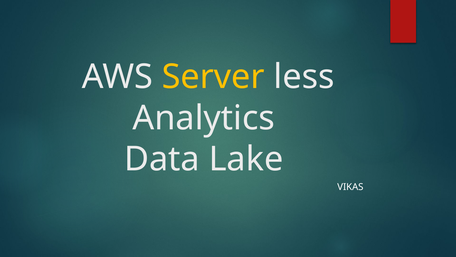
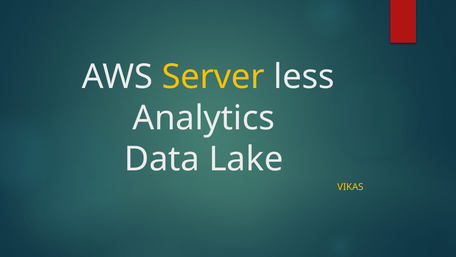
VIKAS colour: white -> yellow
